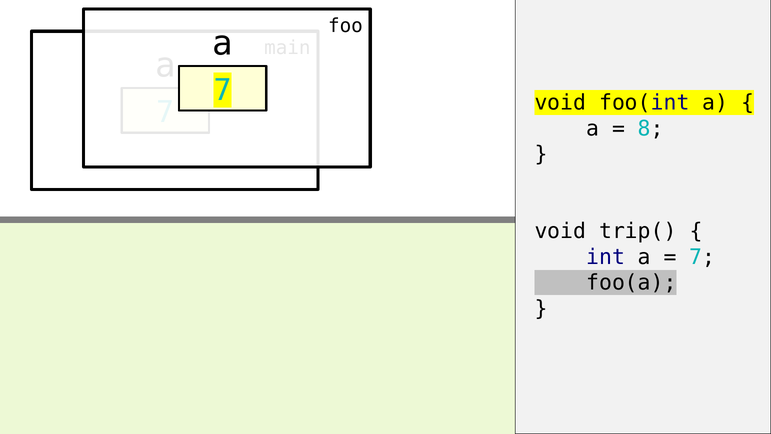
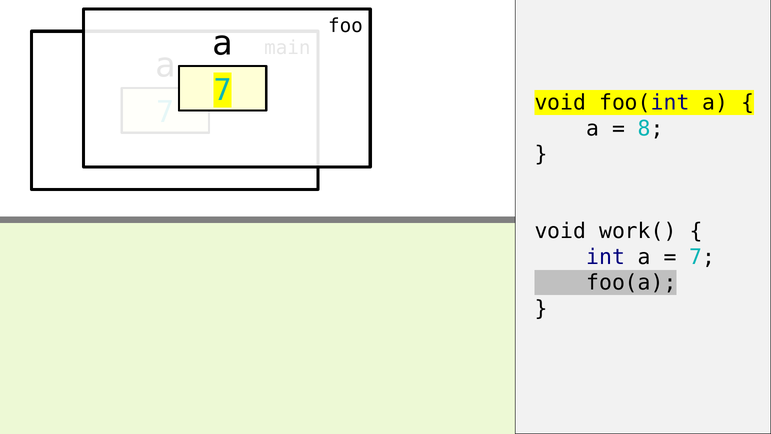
trip(: trip( -> work(
